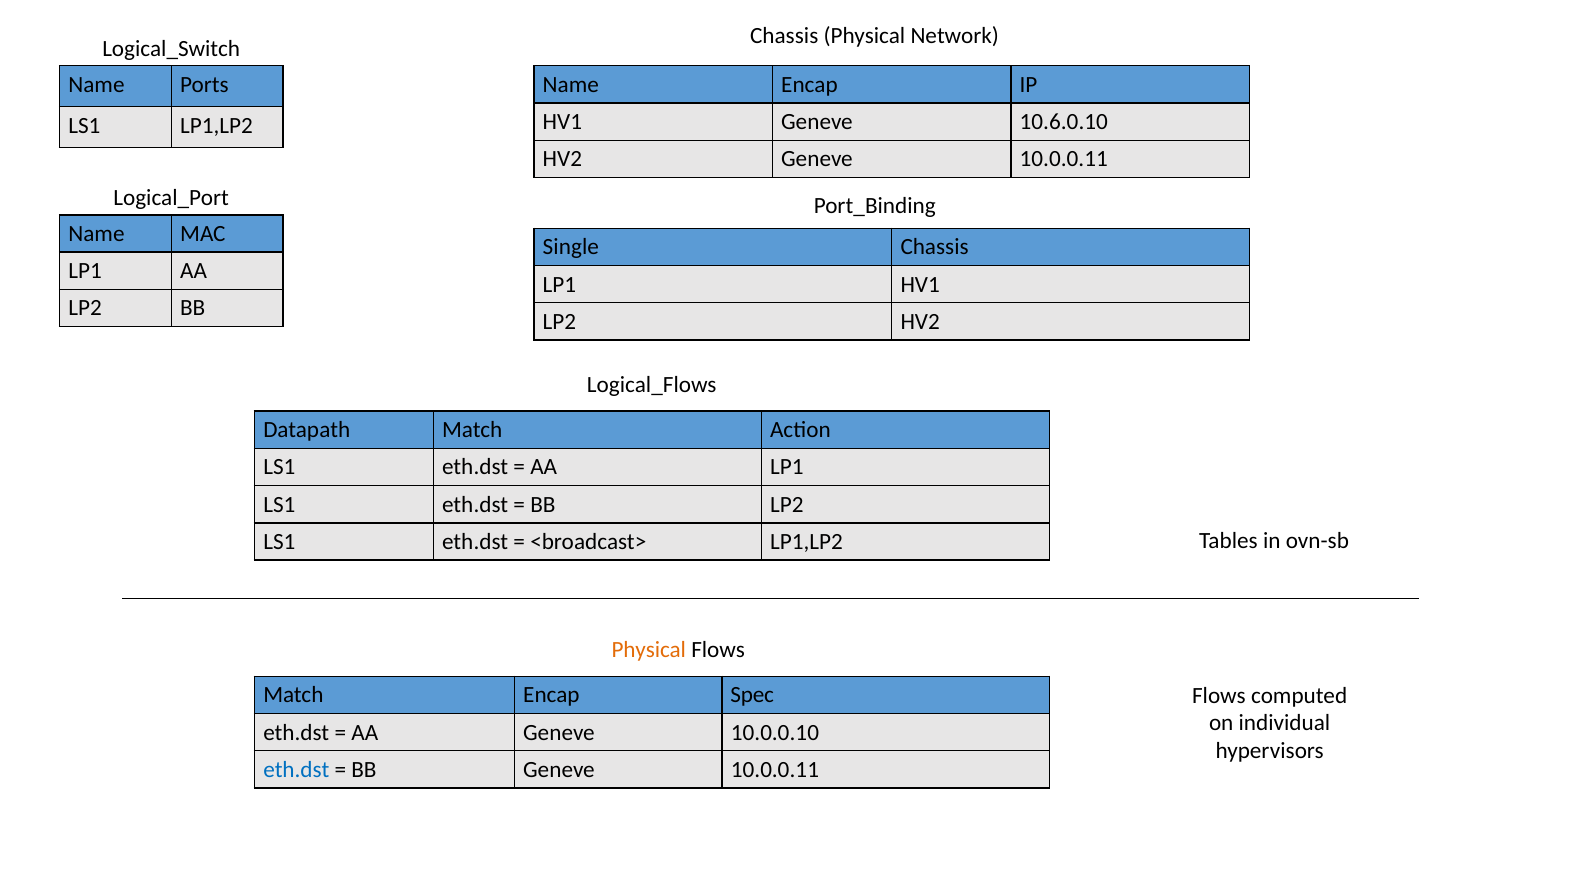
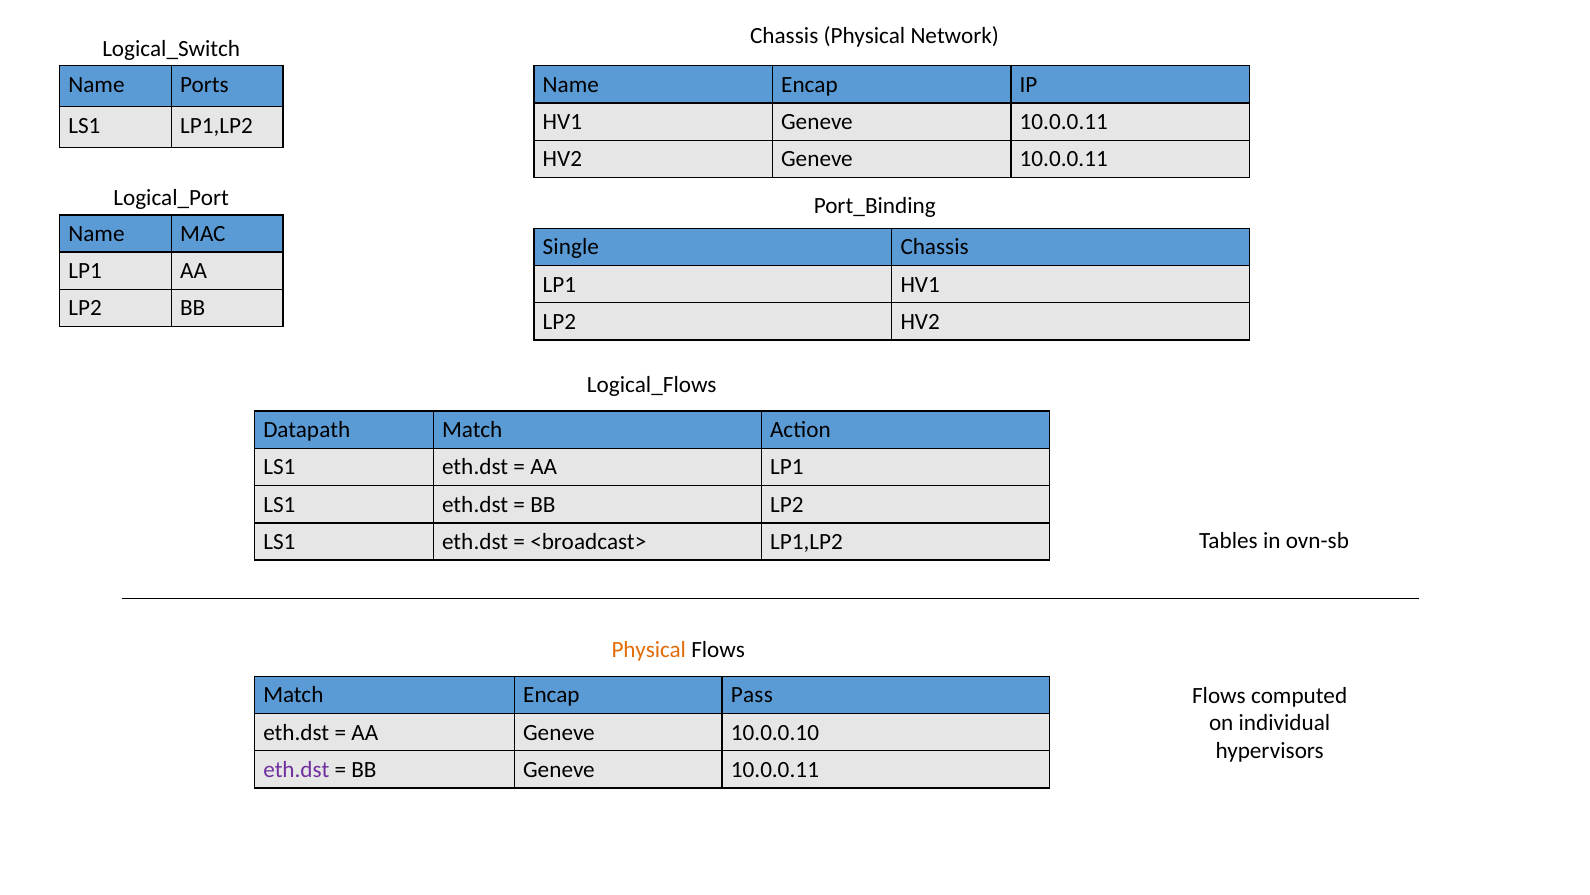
HV1 Geneve 10.6.0.10: 10.6.0.10 -> 10.0.0.11
Spec: Spec -> Pass
eth.dst at (296, 769) colour: blue -> purple
